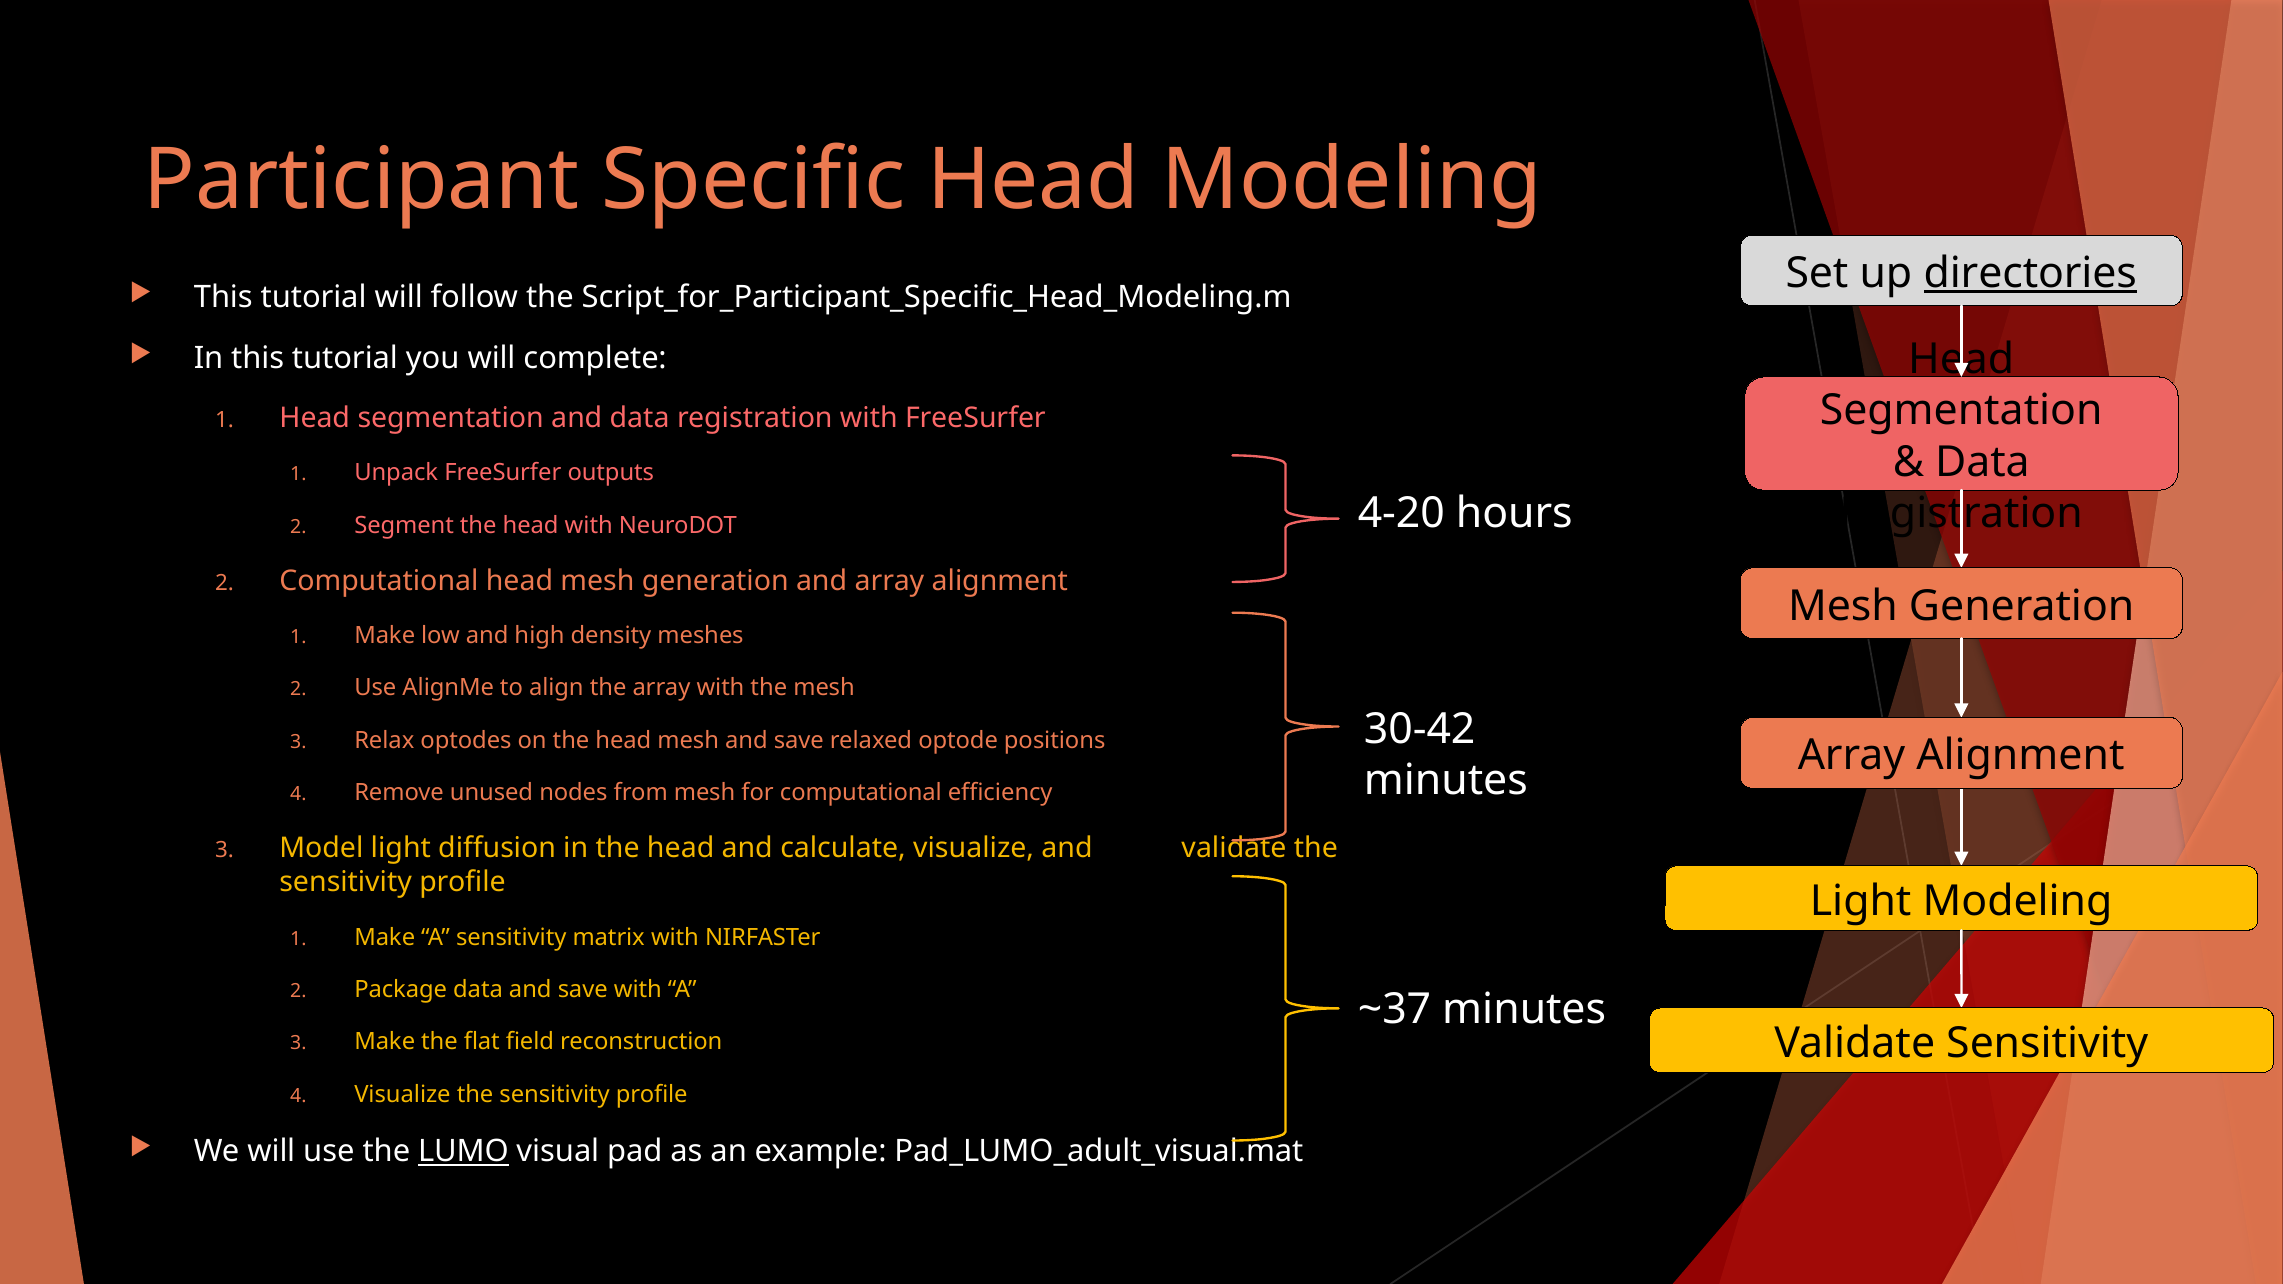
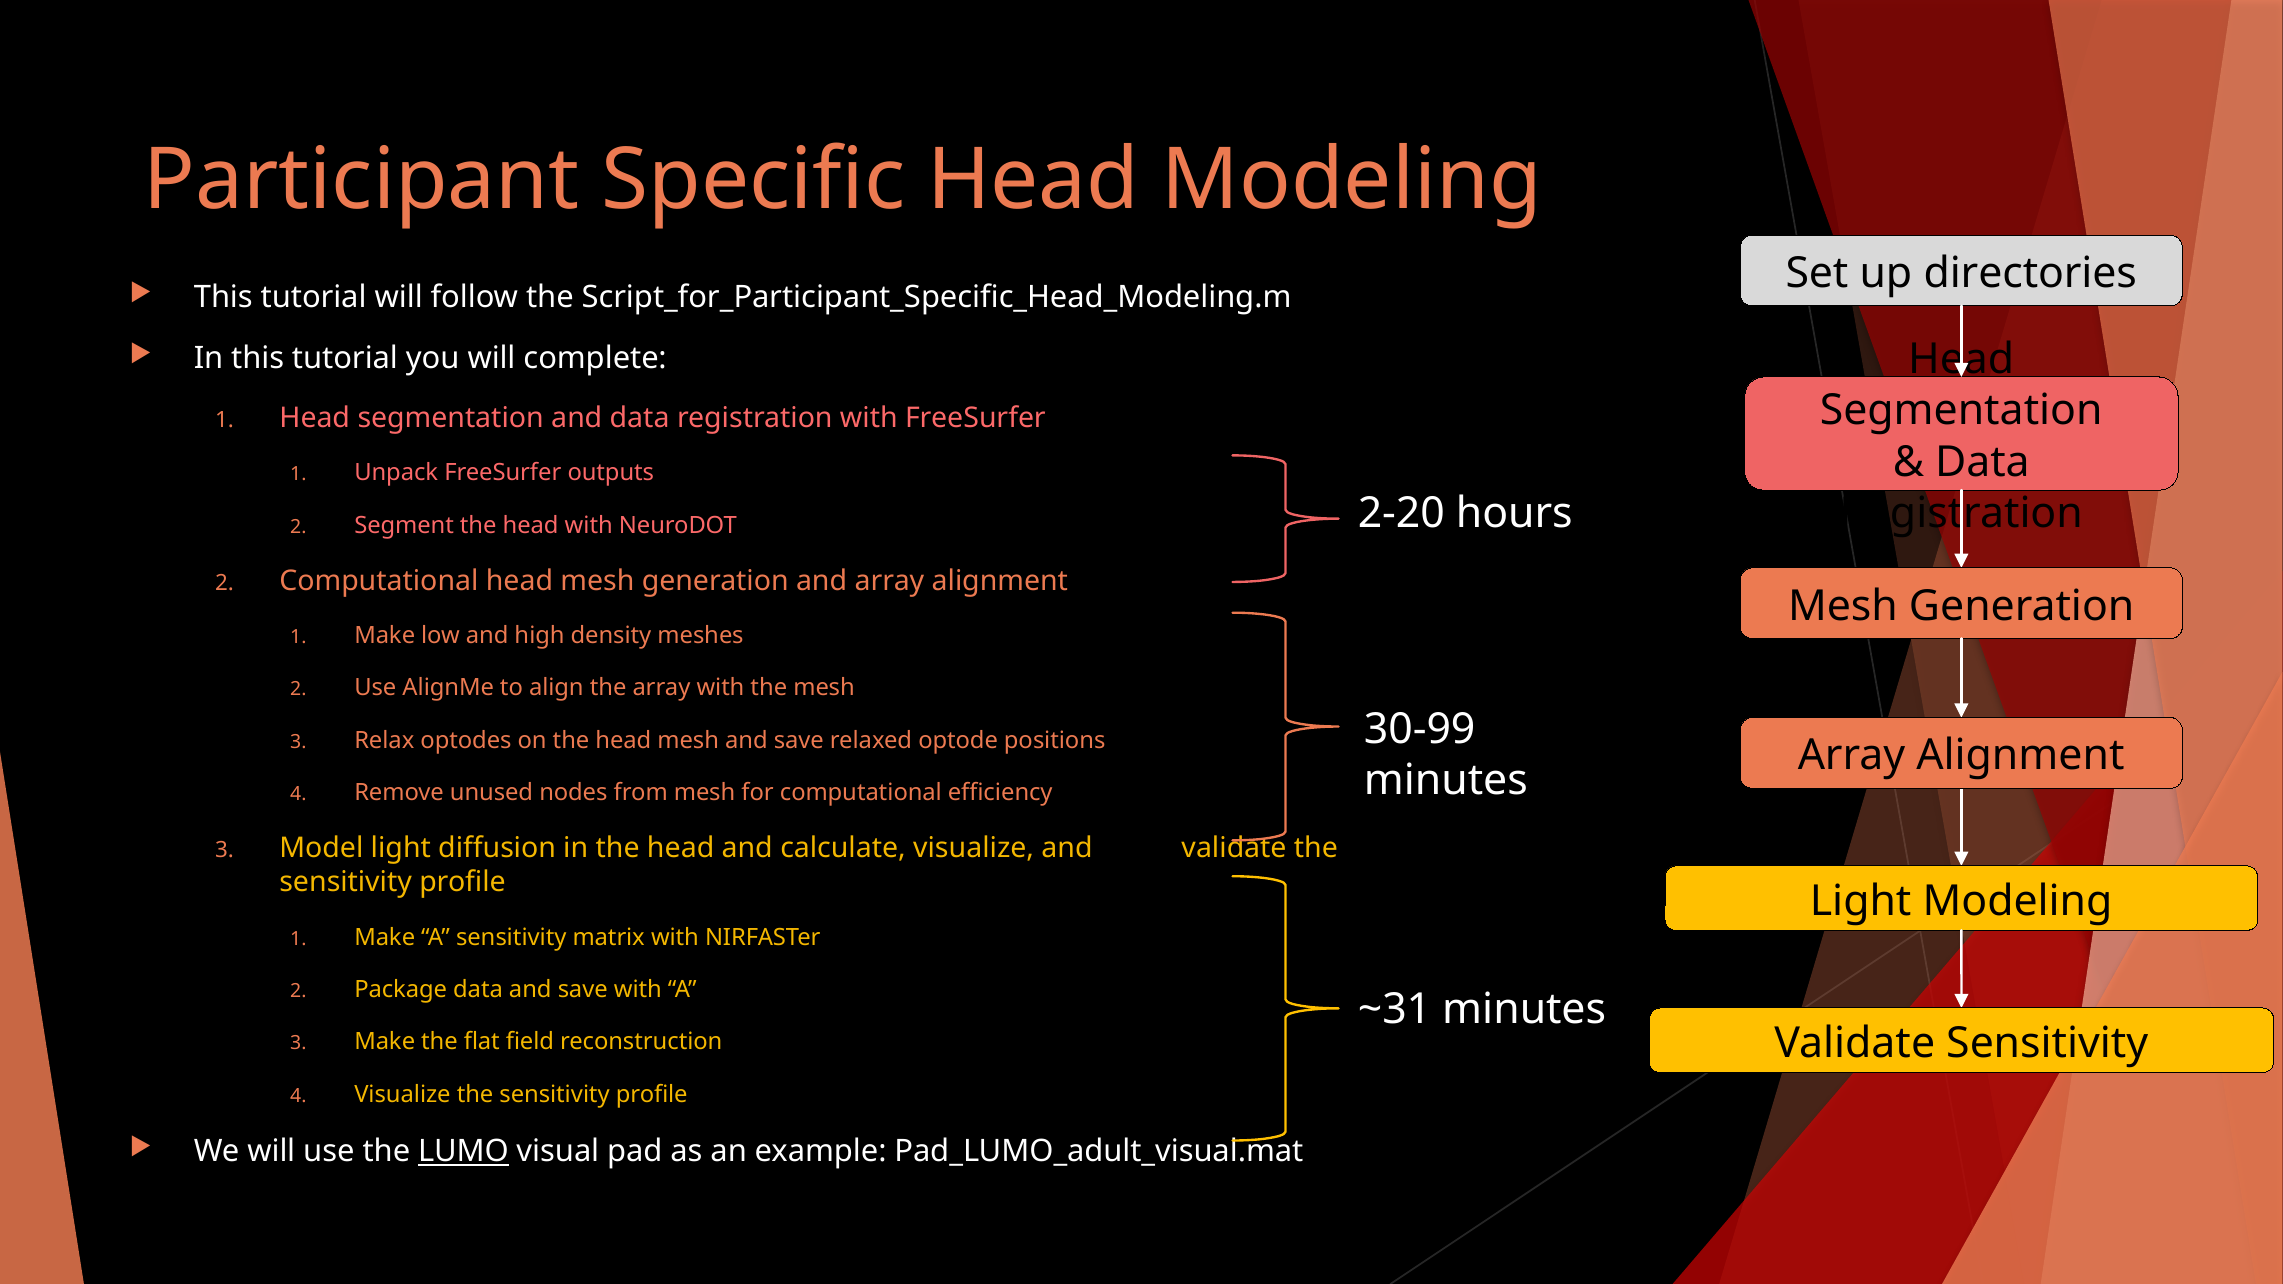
directories underline: present -> none
4-20: 4-20 -> 2-20
30-42: 30-42 -> 30-99
~37: ~37 -> ~31
